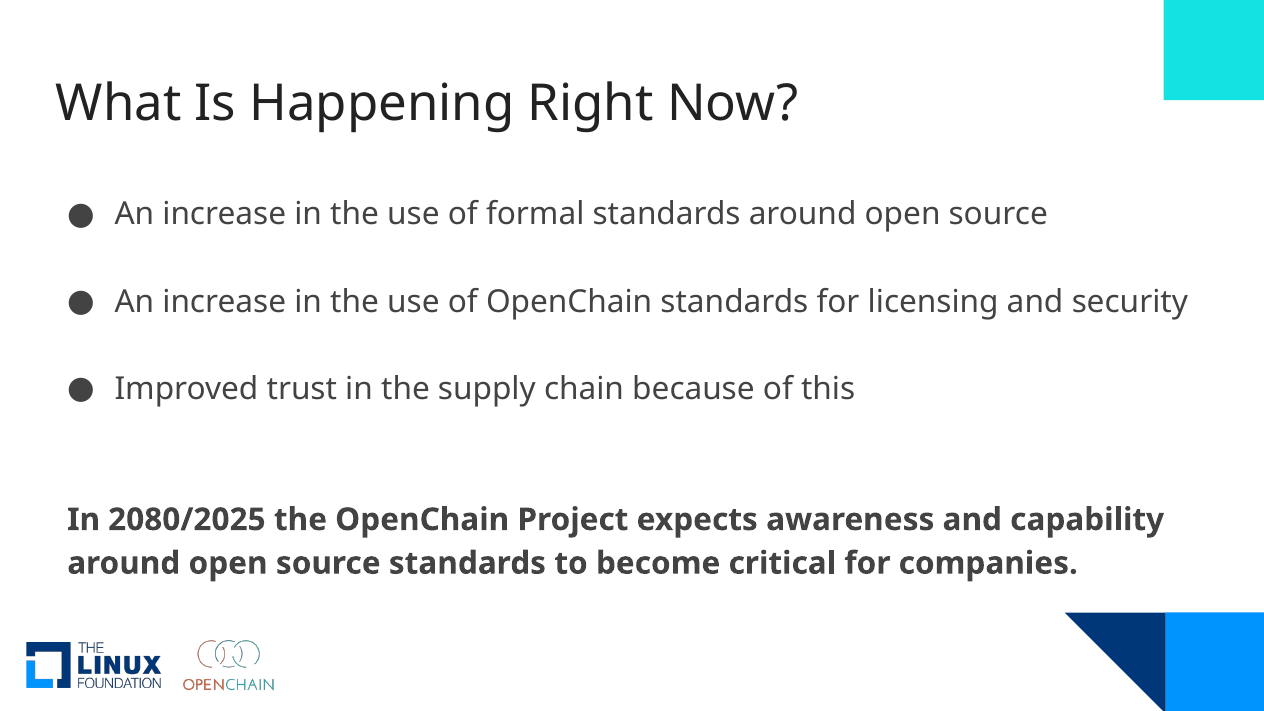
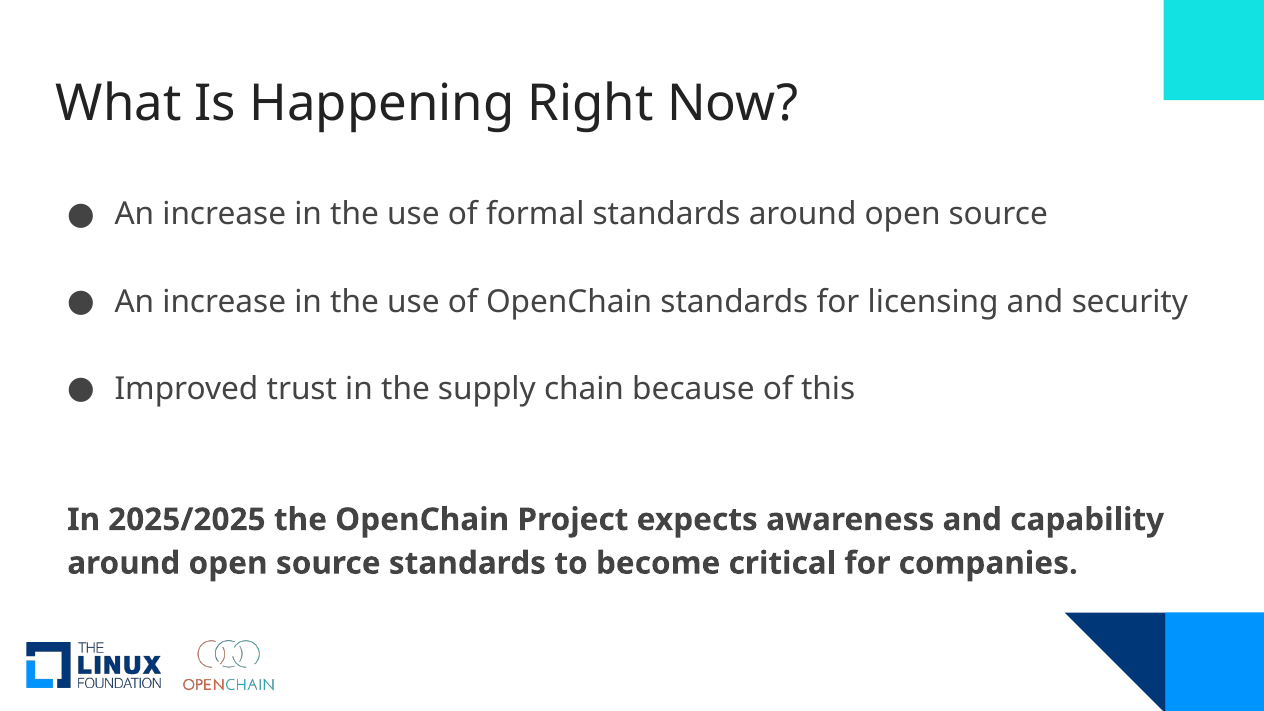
2080/2025: 2080/2025 -> 2025/2025
